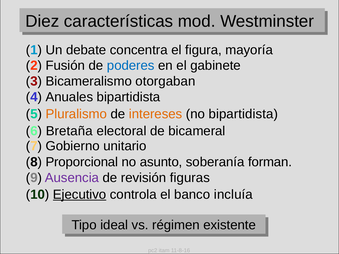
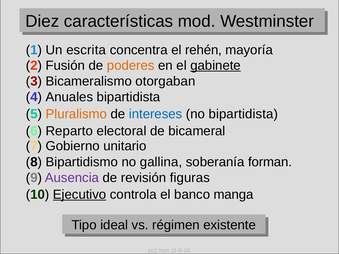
debate: debate -> escrita
figura: figura -> rehén
poderes colour: blue -> orange
gabinete underline: none -> present
intereses colour: orange -> blue
Bretaña: Bretaña -> Reparto
Proporcional: Proporcional -> Bipartidismo
asunto: asunto -> gallina
incluía: incluía -> manga
